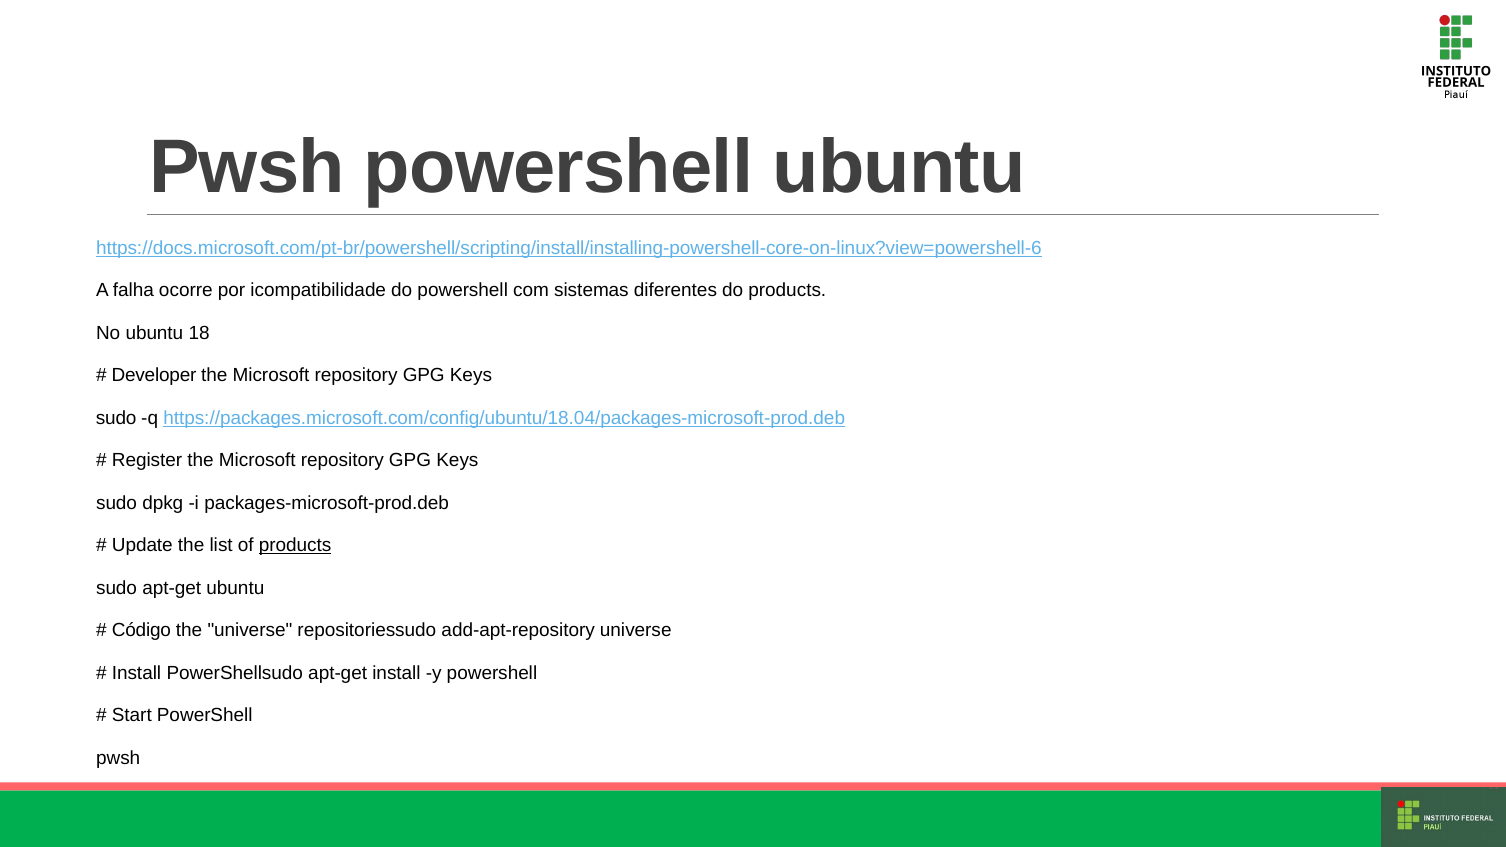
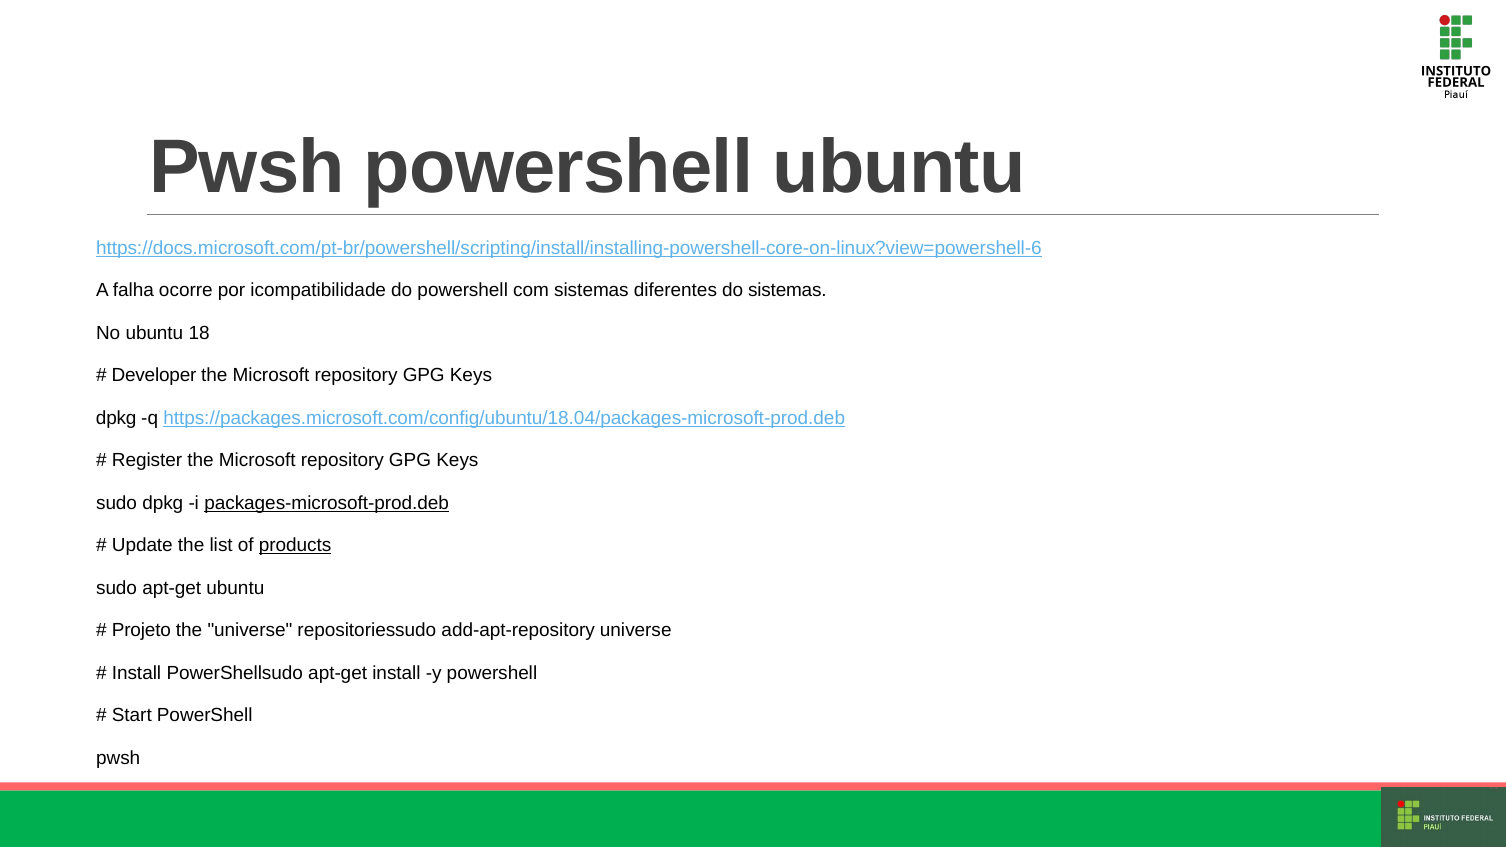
do products: products -> sistemas
sudo at (116, 418): sudo -> dpkg
packages-microsoft-prod.deb underline: none -> present
Código: Código -> Projeto
